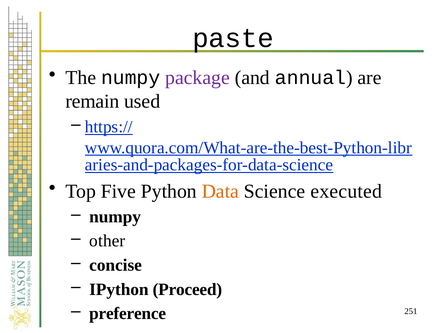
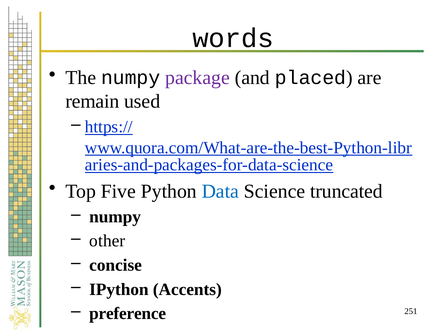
paste: paste -> words
annual: annual -> placed
Data colour: orange -> blue
executed: executed -> truncated
Proceed: Proceed -> Accents
